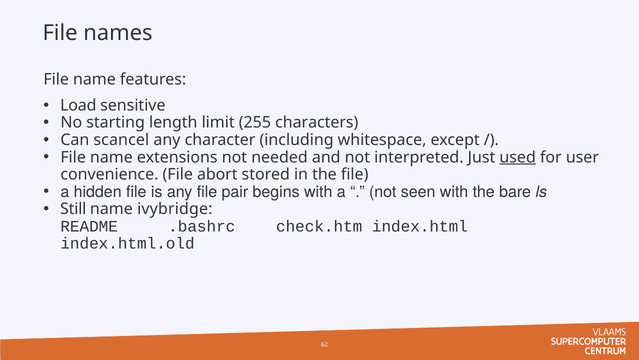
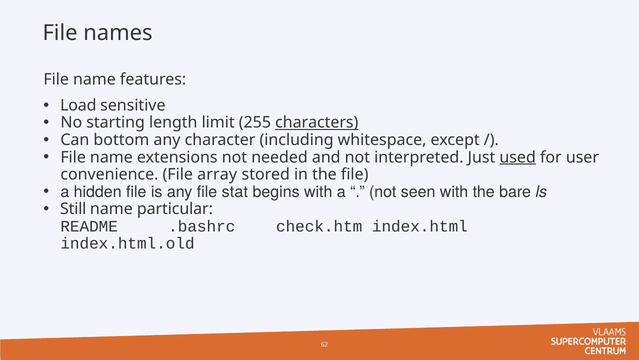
characters underline: none -> present
scancel: scancel -> bottom
abort: abort -> array
pair: pair -> stat
ivybridge: ivybridge -> particular
